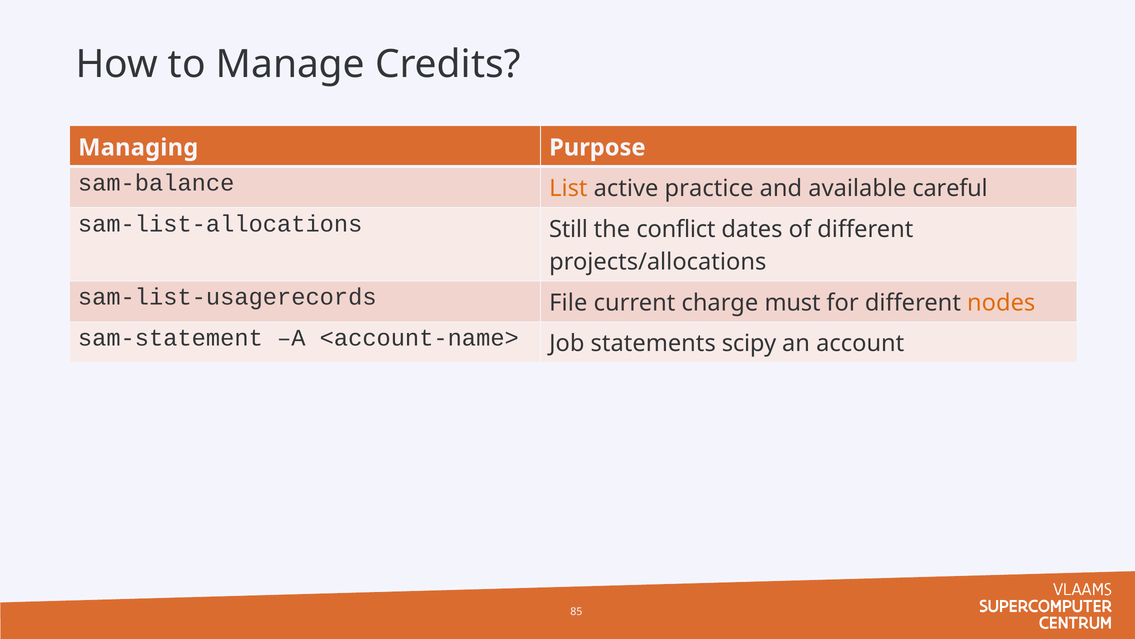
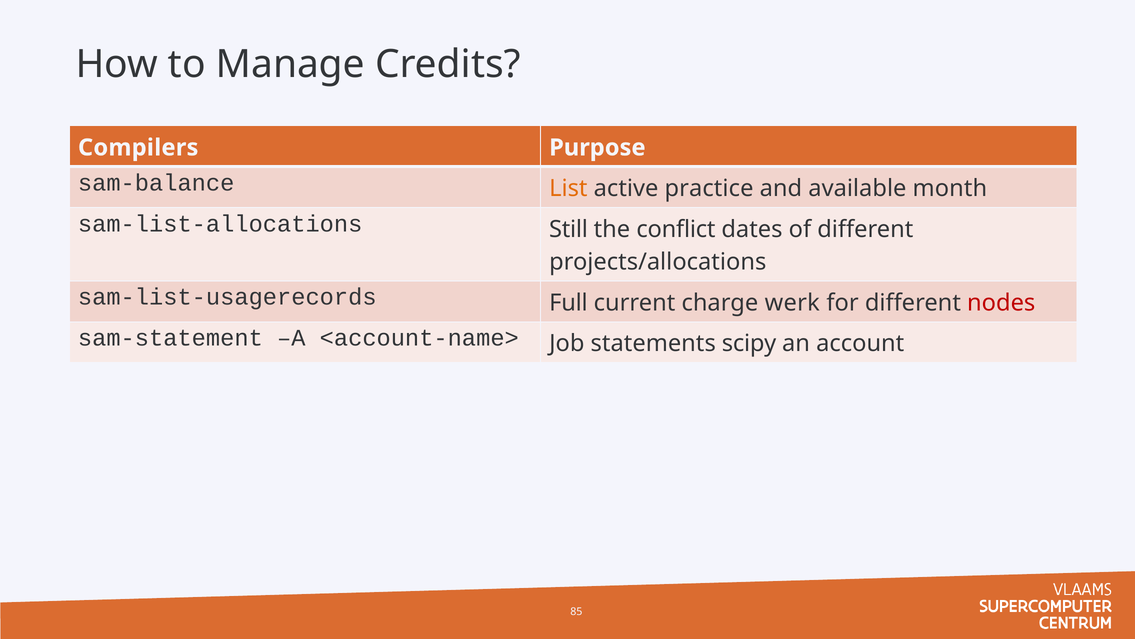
Managing: Managing -> Compilers
careful: careful -> month
File: File -> Full
must: must -> werk
nodes colour: orange -> red
